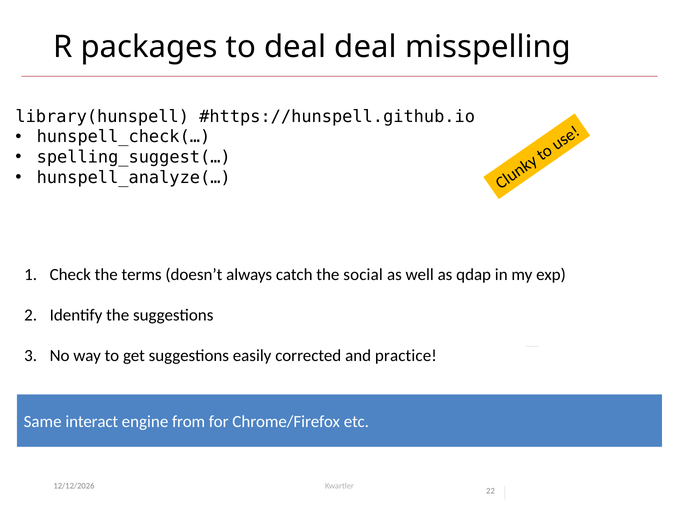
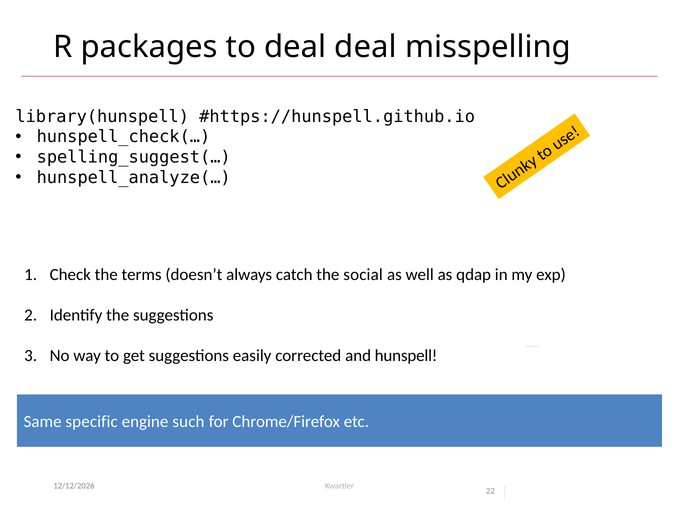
practice: practice -> hunspell
interact: interact -> specific
from: from -> such
